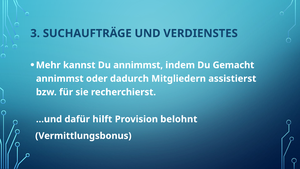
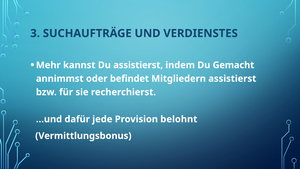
Du annimmst: annimmst -> assistierst
dadurch: dadurch -> befindet
hilft: hilft -> jede
